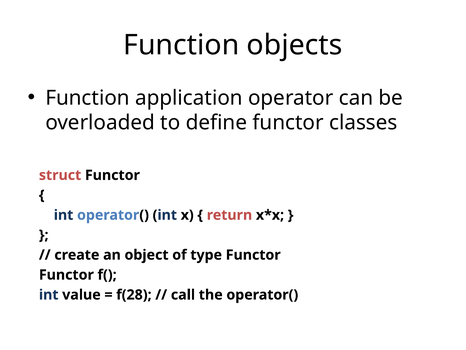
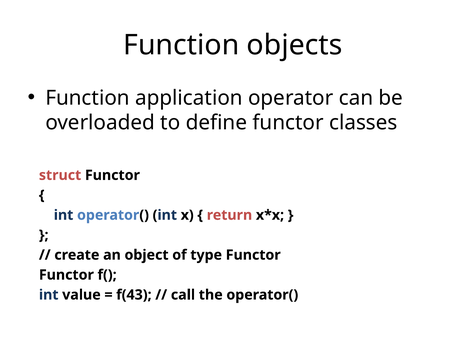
f(28: f(28 -> f(43
